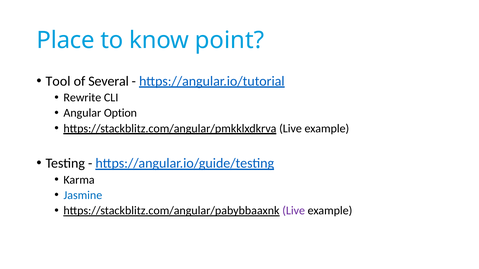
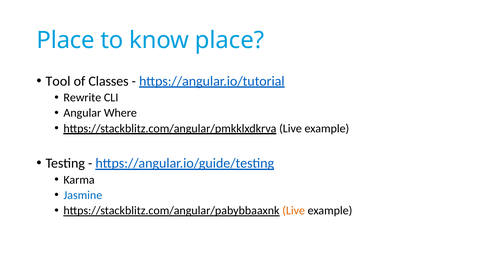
know point: point -> place
Several: Several -> Classes
Option: Option -> Where
Live at (294, 211) colour: purple -> orange
